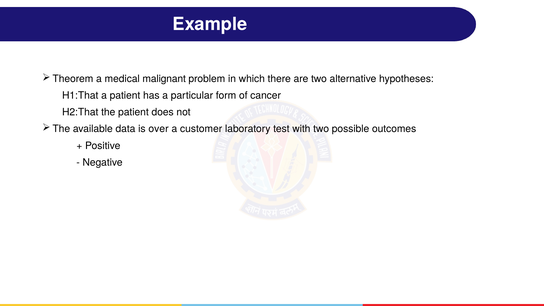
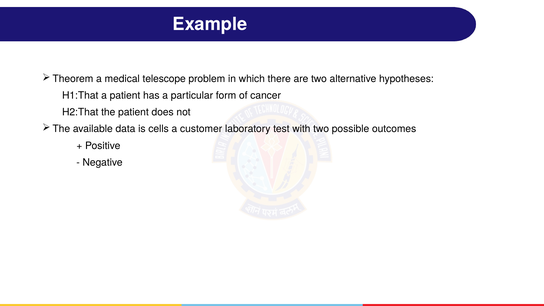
malignant: malignant -> telescope
over: over -> cells
